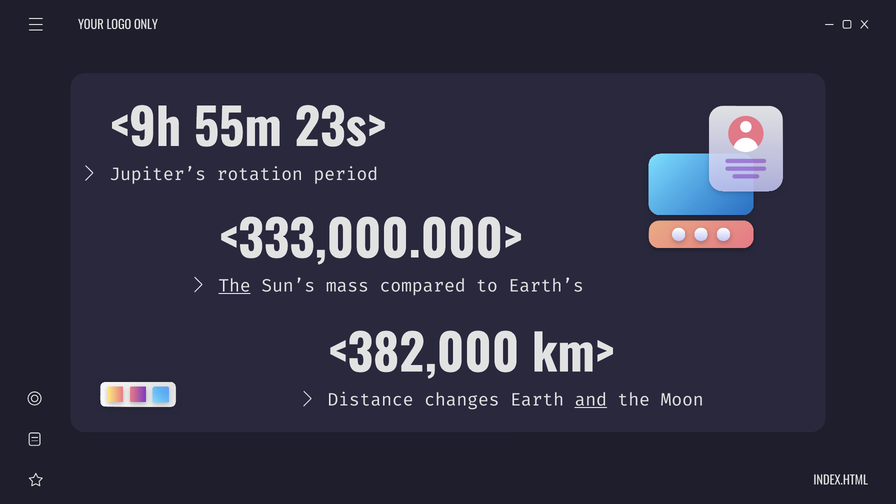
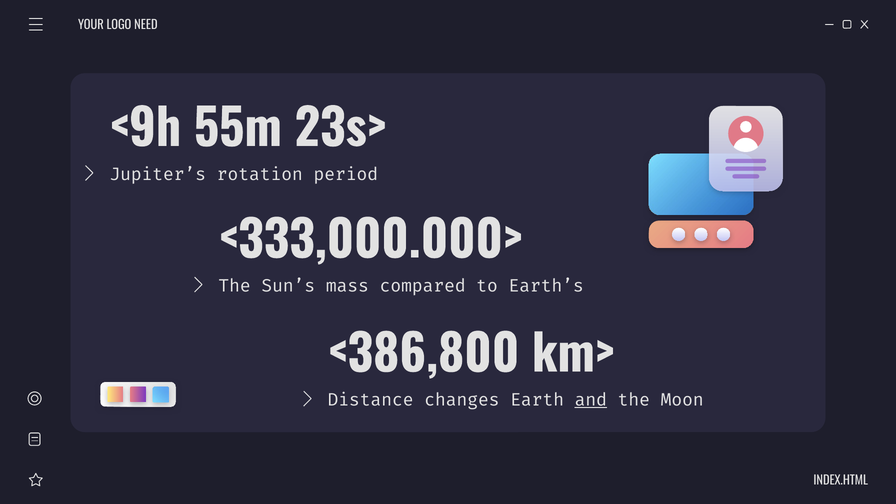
ONLY: ONLY -> NEED
The at (235, 286) underline: present -> none
<382,000: <382,000 -> <386,800
